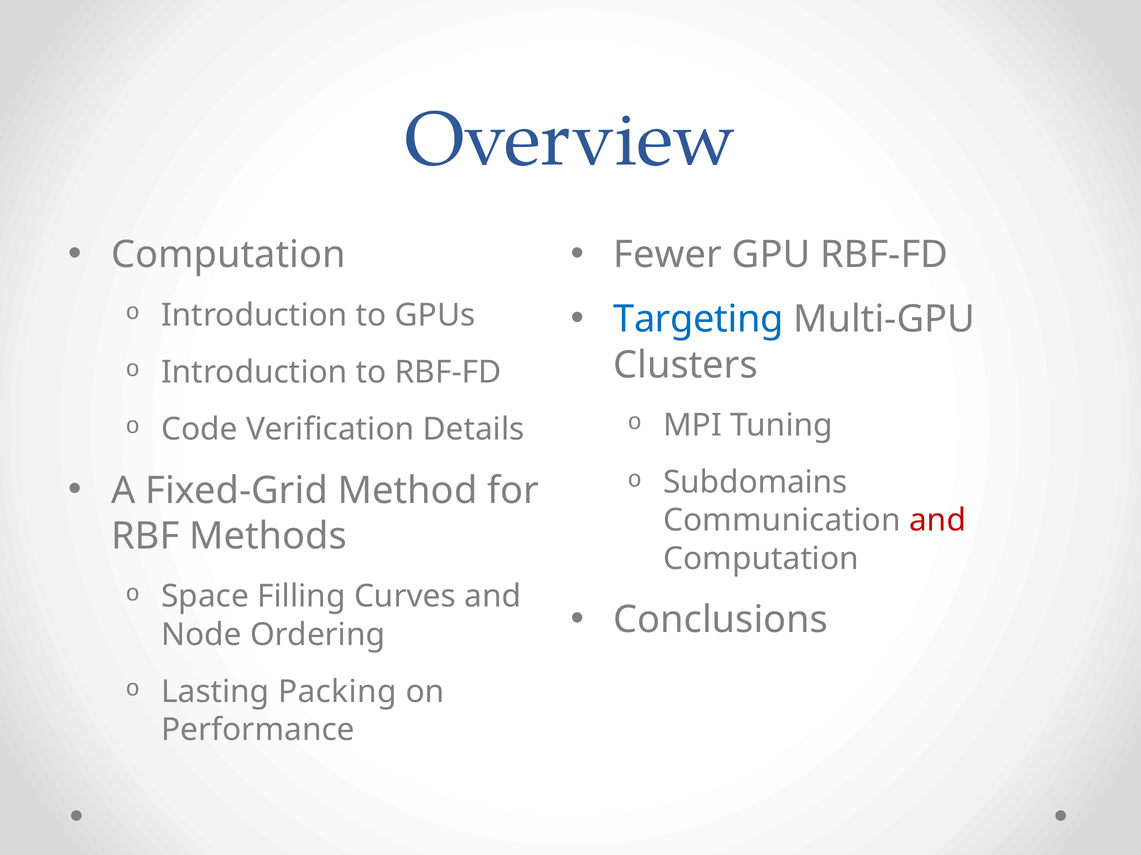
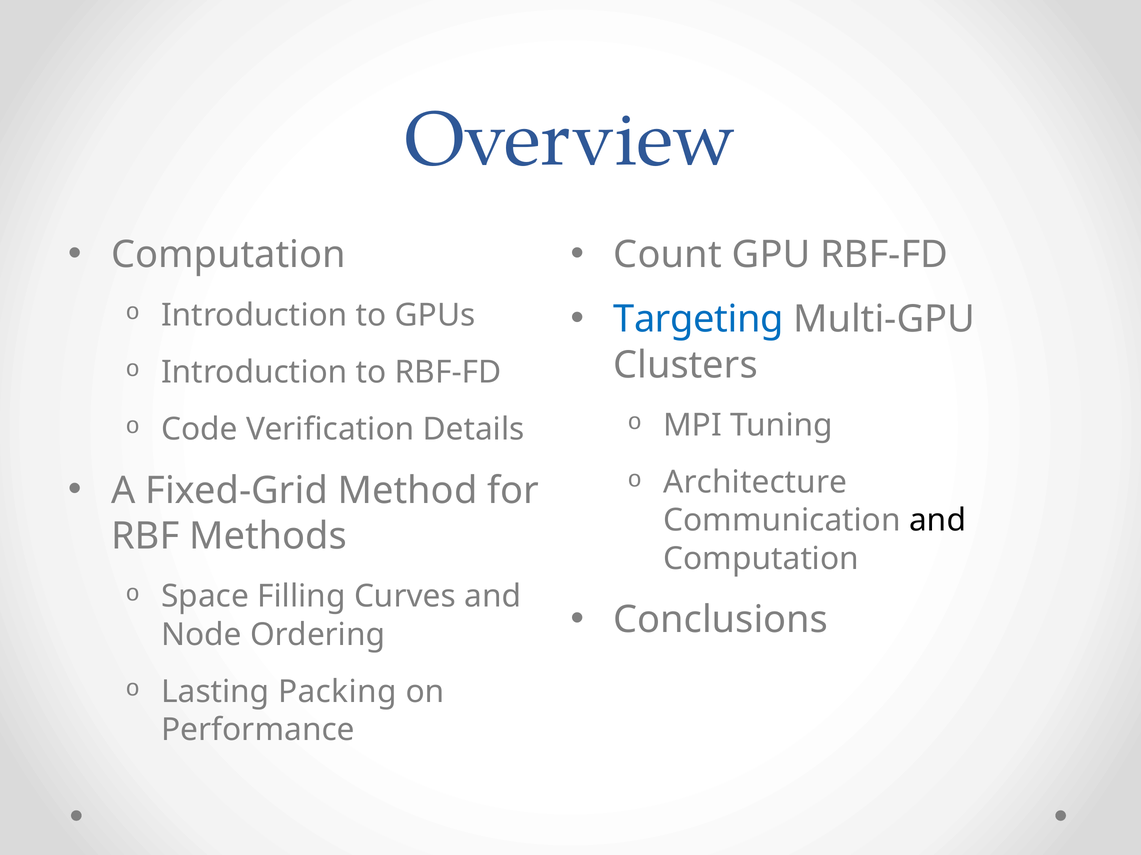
Fewer: Fewer -> Count
Subdomains: Subdomains -> Architecture
and at (938, 521) colour: red -> black
